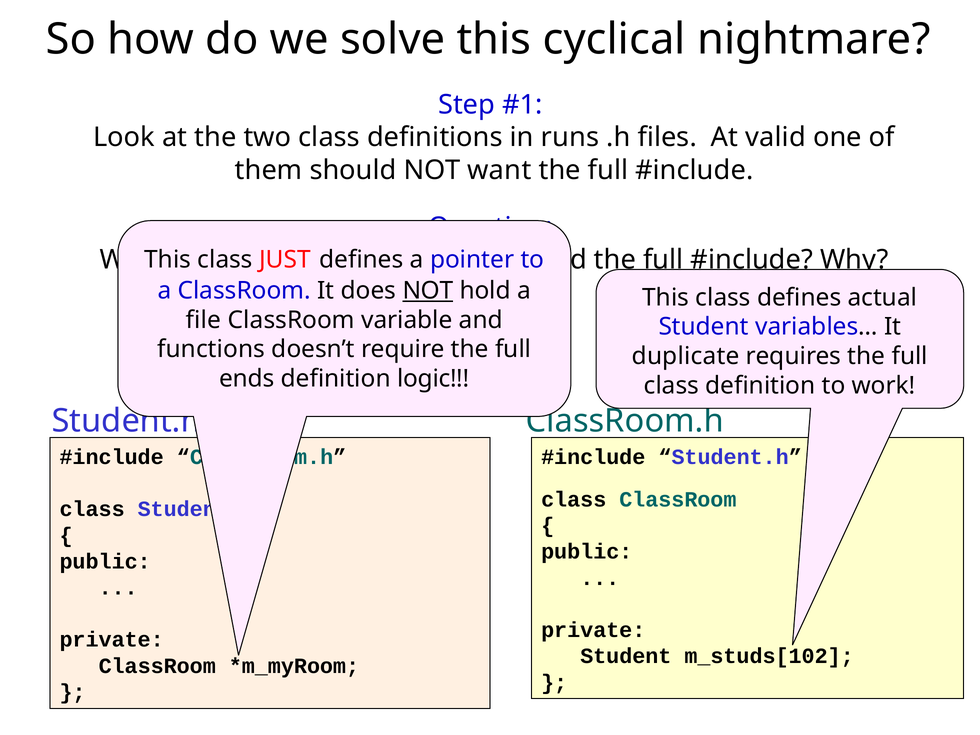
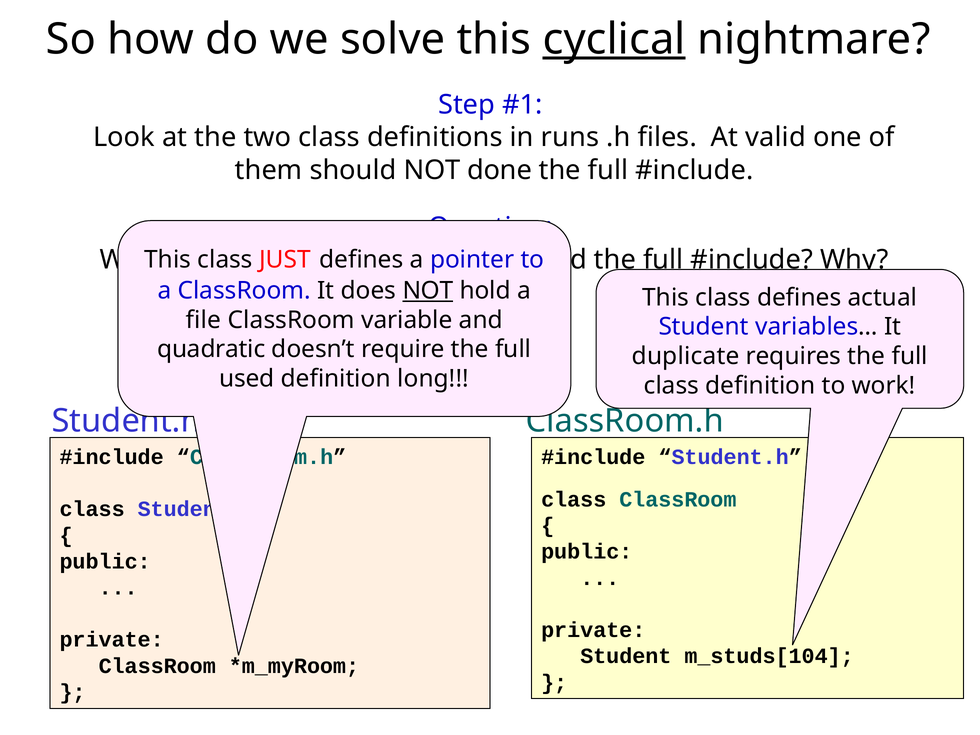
cyclical underline: none -> present
want: want -> done
functions: functions -> quadratic
ends: ends -> used
logic: logic -> long
m_studs[102: m_studs[102 -> m_studs[104
